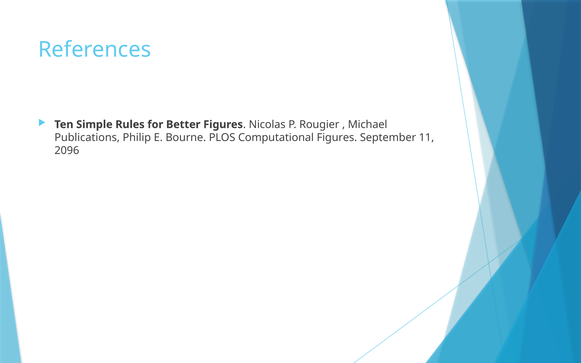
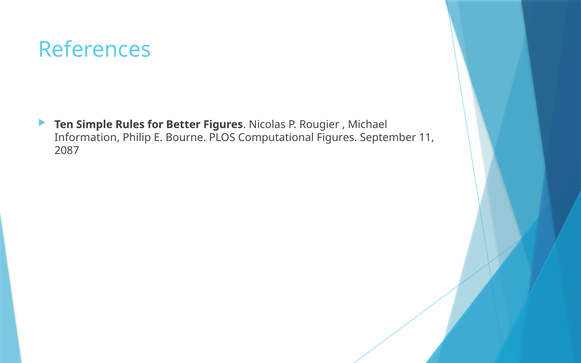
Publications: Publications -> Information
2096: 2096 -> 2087
